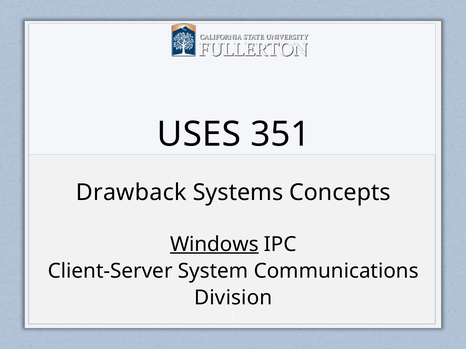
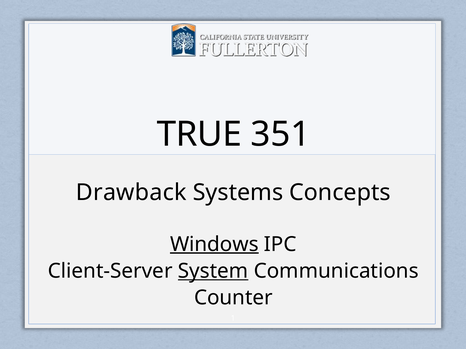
USES: USES -> TRUE
System underline: none -> present
Division: Division -> Counter
